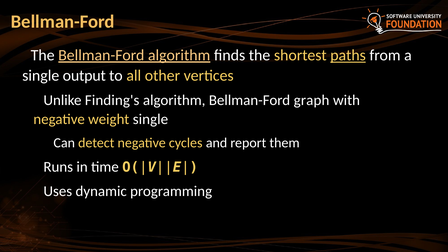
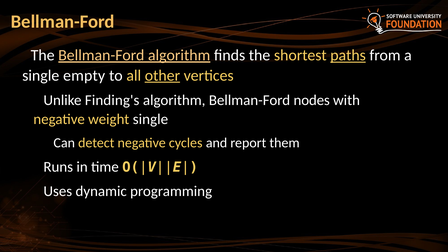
output: output -> empty
other underline: none -> present
graph: graph -> nodes
